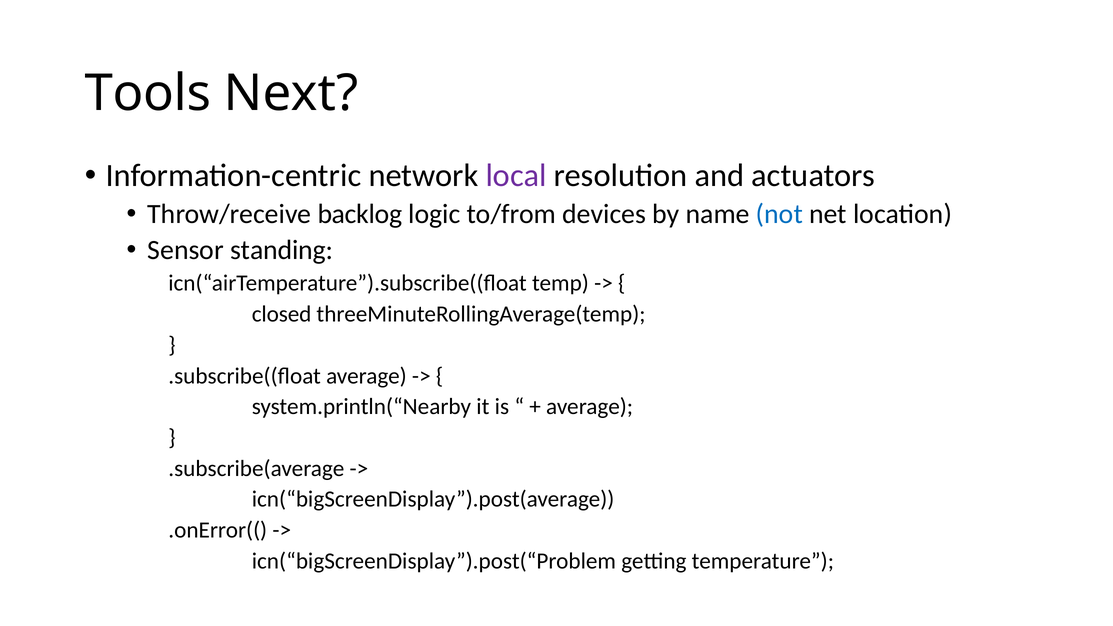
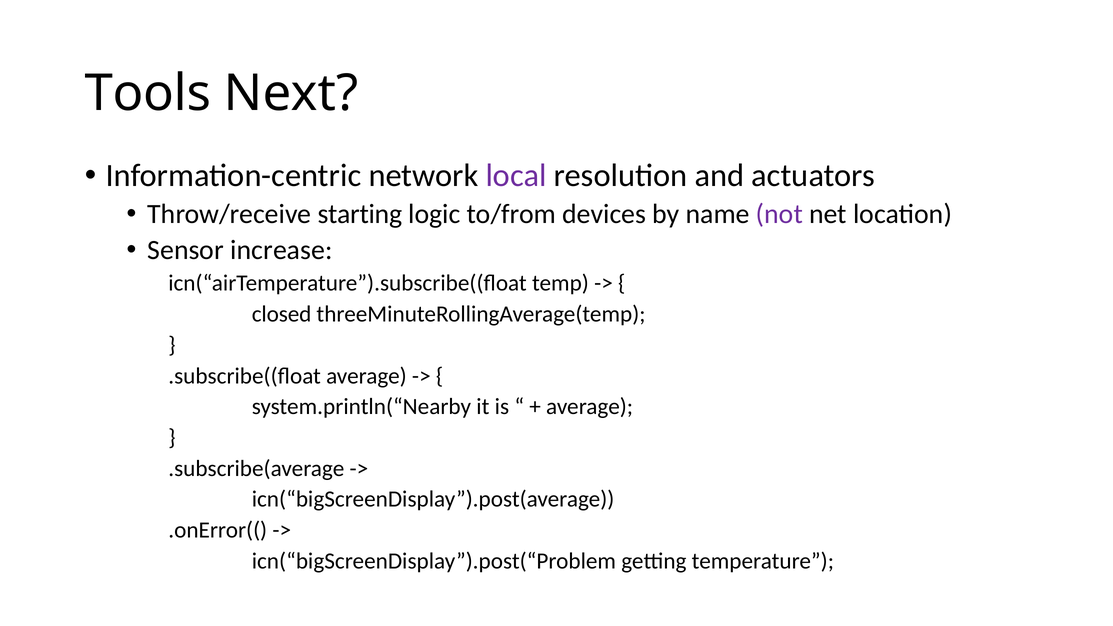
backlog: backlog -> starting
not colour: blue -> purple
standing: standing -> increase
